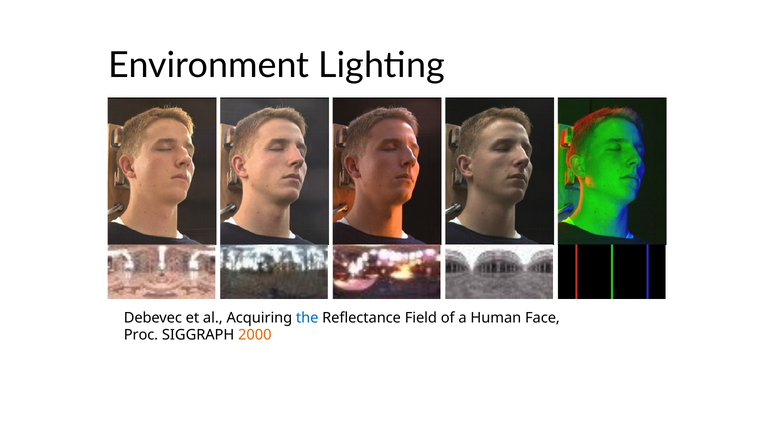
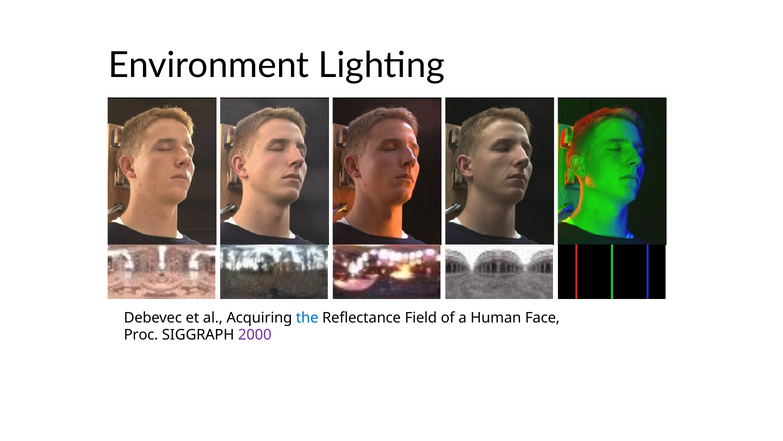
2000 colour: orange -> purple
